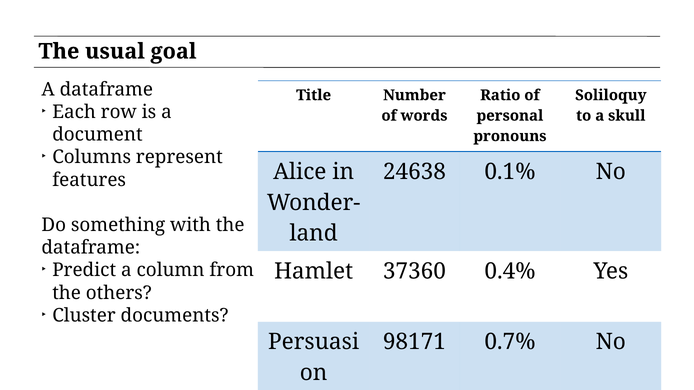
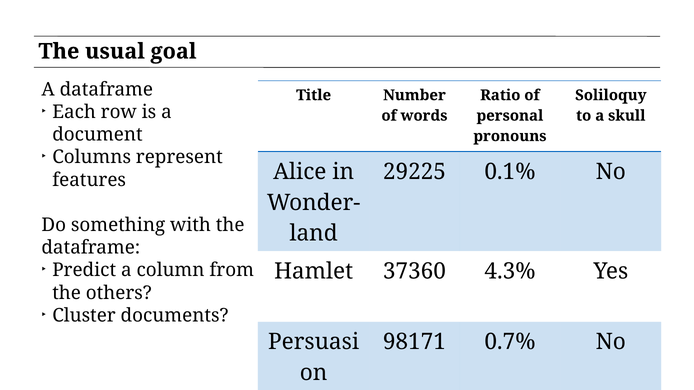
24638: 24638 -> 29225
0.4%: 0.4% -> 4.3%
